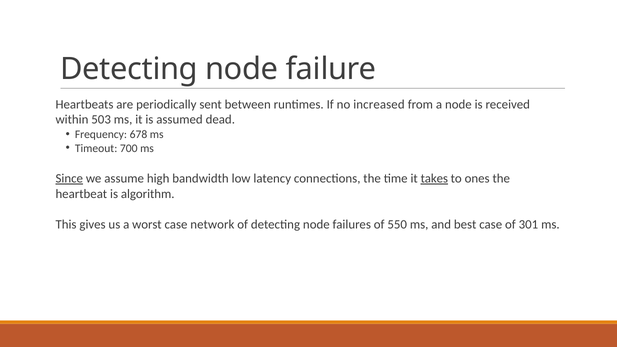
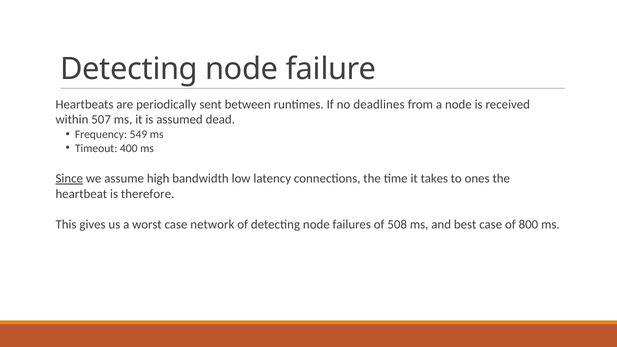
increased: increased -> deadlines
503: 503 -> 507
678: 678 -> 549
700: 700 -> 400
takes underline: present -> none
algorithm: algorithm -> therefore
550: 550 -> 508
301: 301 -> 800
